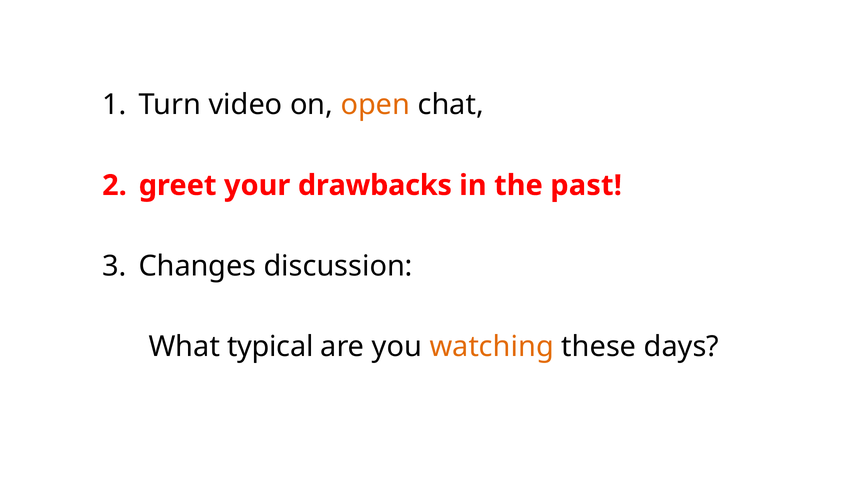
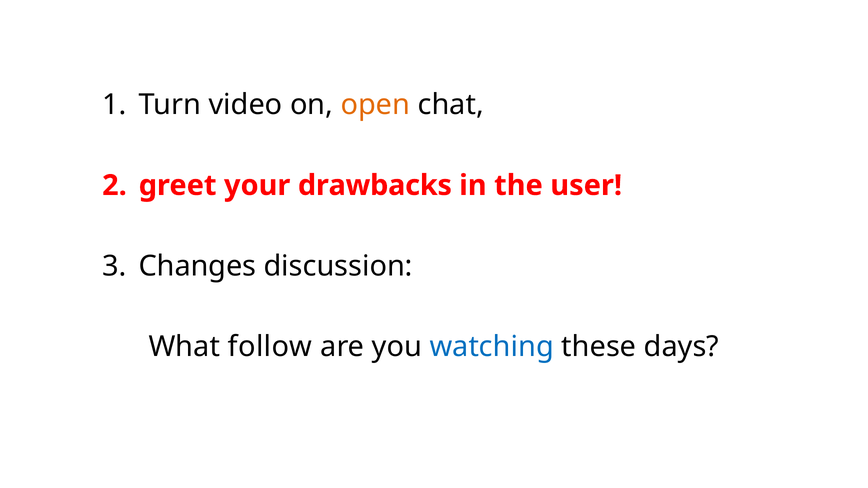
past: past -> user
typical: typical -> follow
watching colour: orange -> blue
